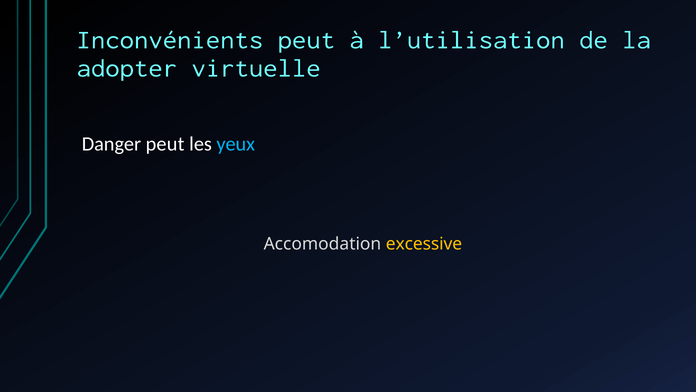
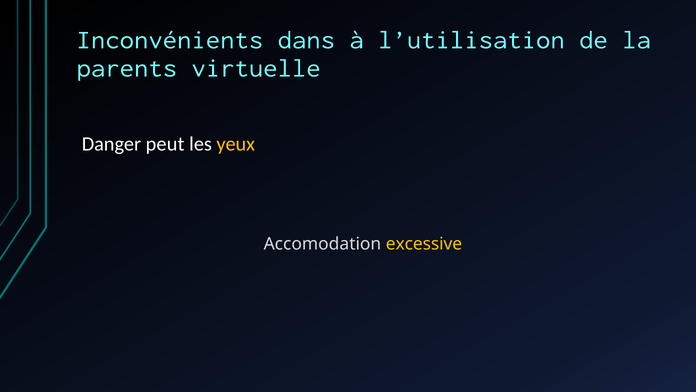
Inconvénients peut: peut -> dans
adopter: adopter -> parents
yeux colour: light blue -> yellow
